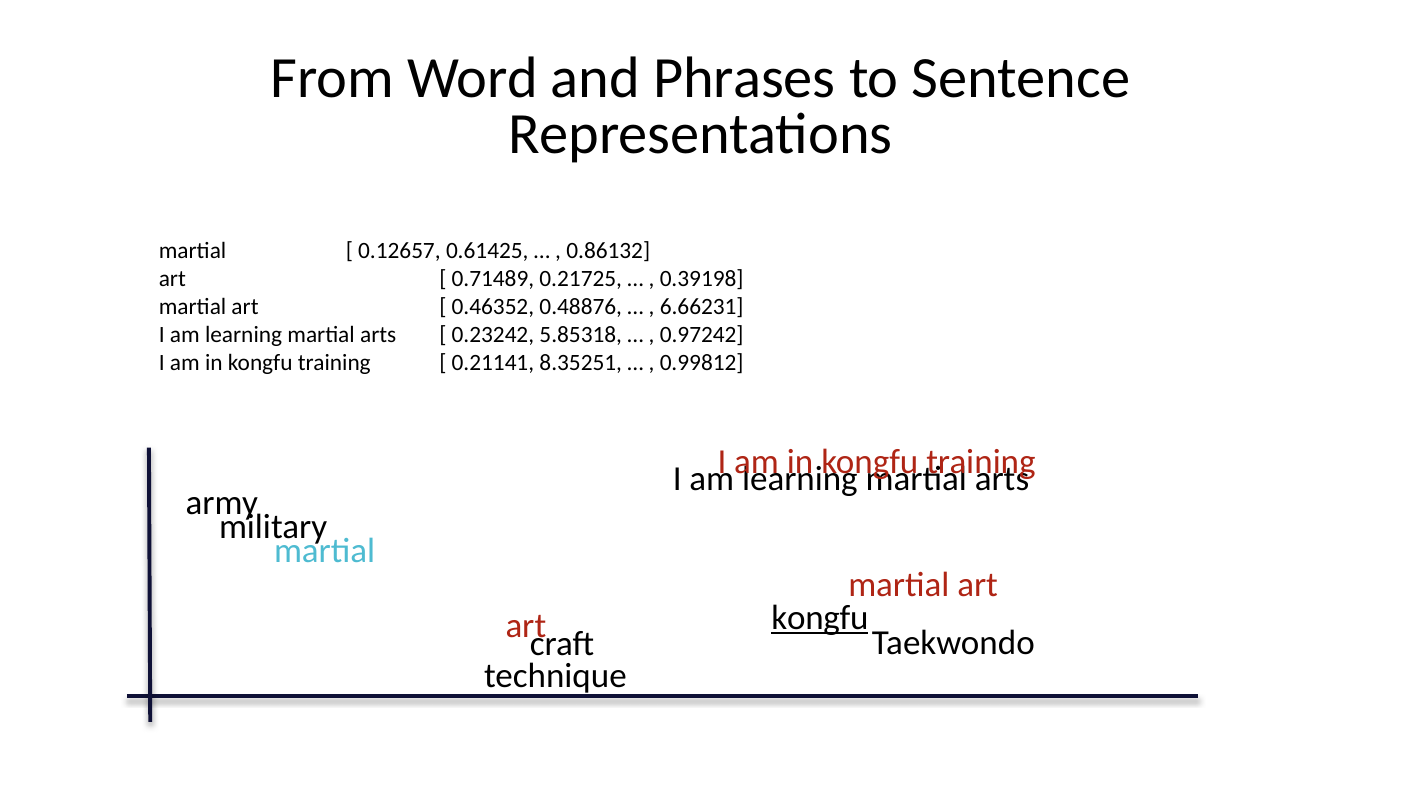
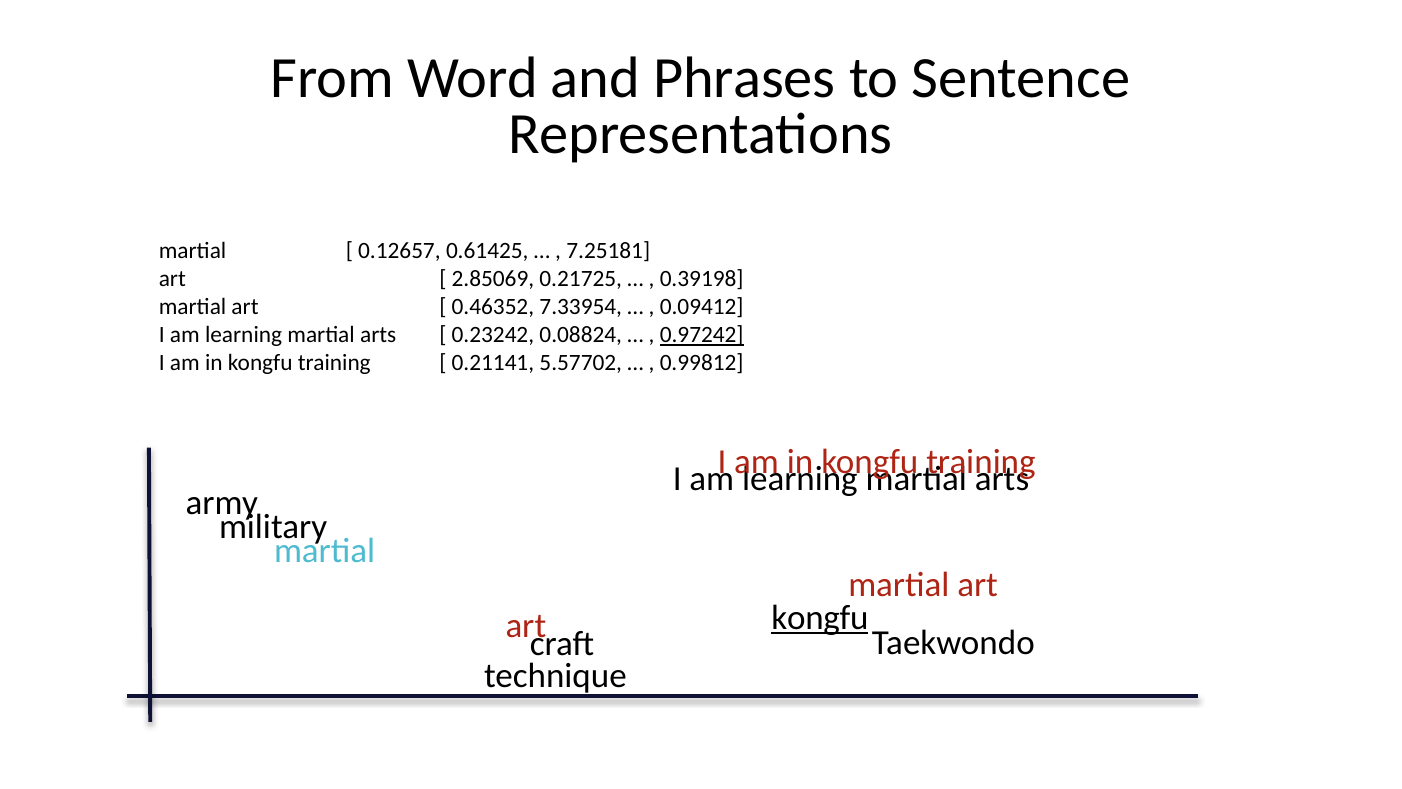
0.86132: 0.86132 -> 7.25181
0.71489: 0.71489 -> 2.85069
0.48876: 0.48876 -> 7.33954
6.66231: 6.66231 -> 0.09412
5.85318: 5.85318 -> 0.08824
0.97242 underline: none -> present
8.35251: 8.35251 -> 5.57702
